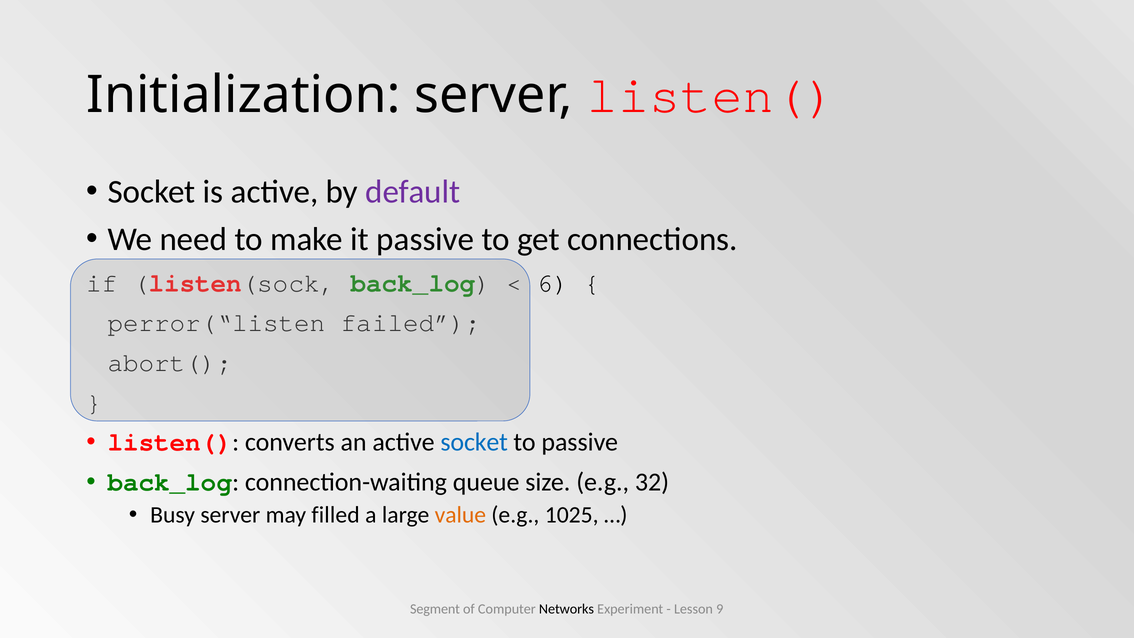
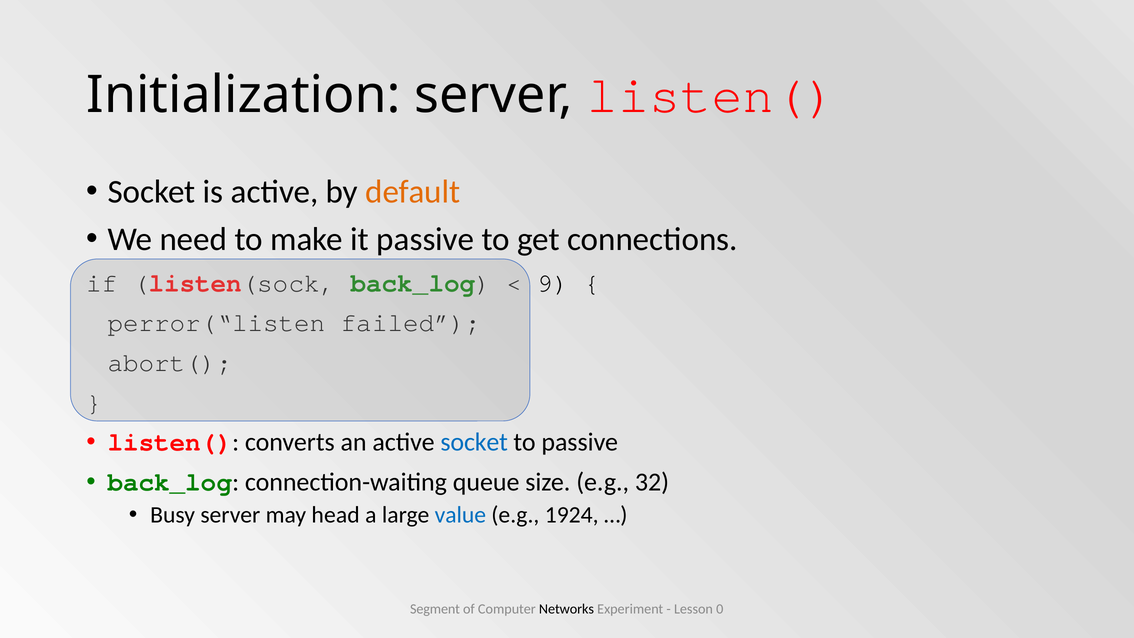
default colour: purple -> orange
6: 6 -> 9
filled: filled -> head
value colour: orange -> blue
1025: 1025 -> 1924
9: 9 -> 0
